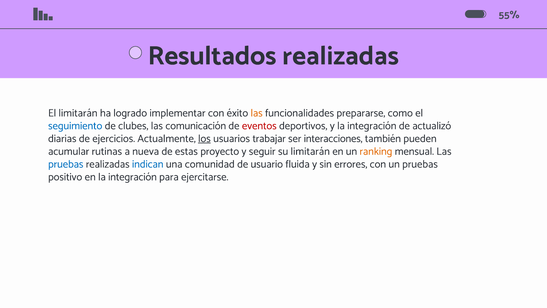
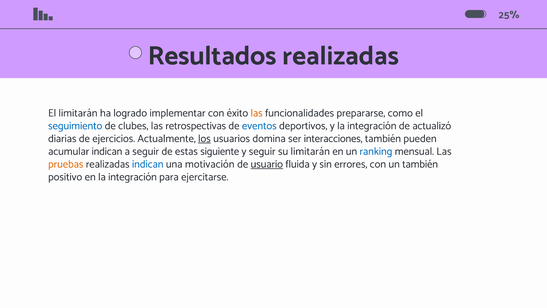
55%: 55% -> 25%
comunicación: comunicación -> retrospectivas
eventos colour: red -> blue
trabajar: trabajar -> domina
acumular rutinas: rutinas -> indican
a nueva: nueva -> seguir
proyecto: proyecto -> siguiente
ranking colour: orange -> blue
pruebas at (66, 164) colour: blue -> orange
comunidad: comunidad -> motivación
usuario underline: none -> present
un pruebas: pruebas -> también
